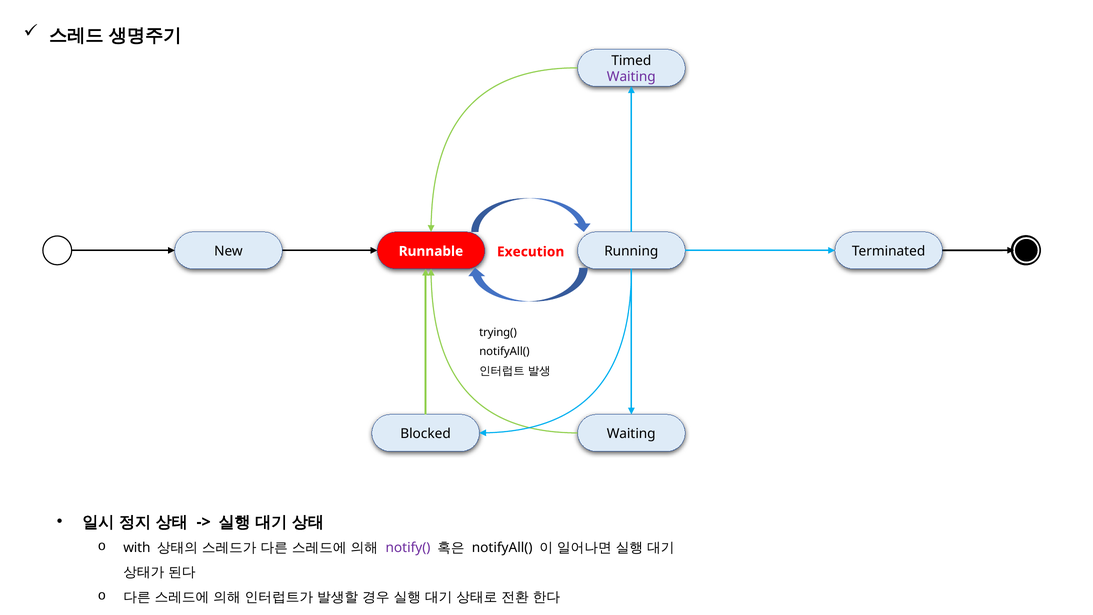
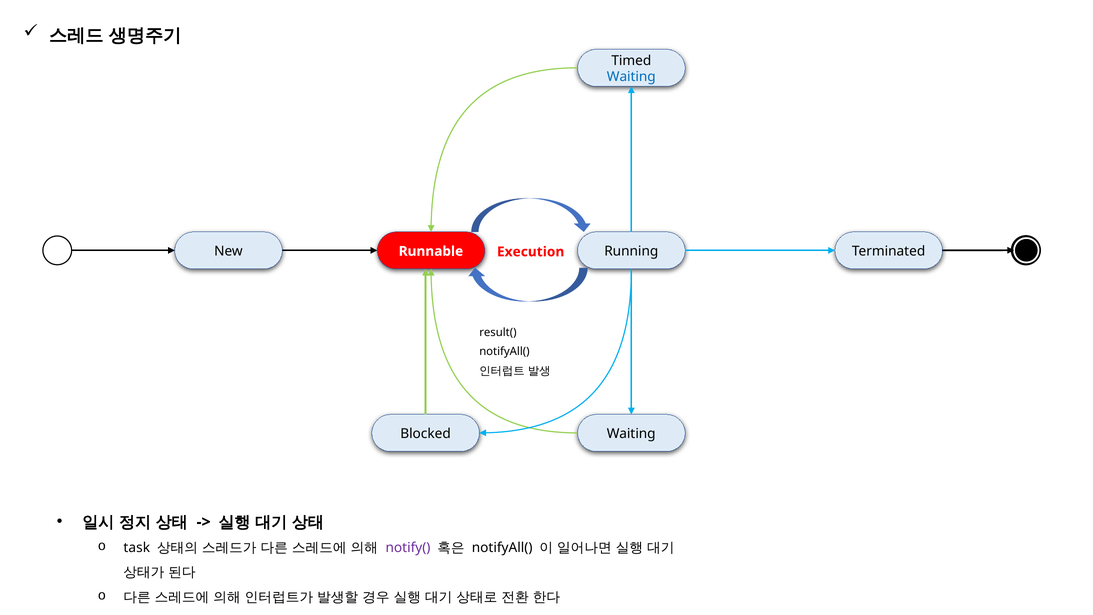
Waiting at (631, 77) colour: purple -> blue
trying(: trying( -> result(
with: with -> task
